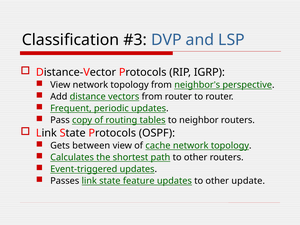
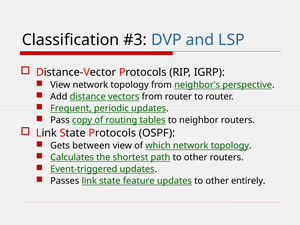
cache: cache -> which
update: update -> entirely
